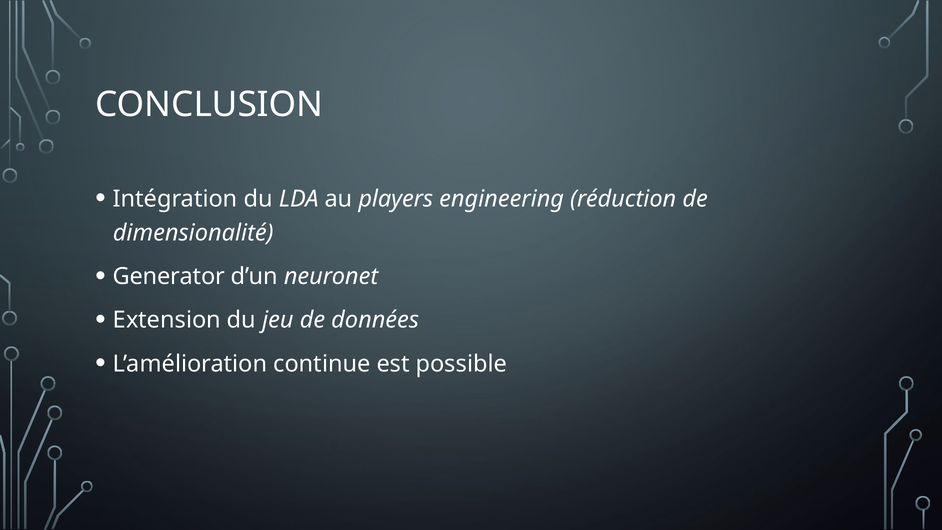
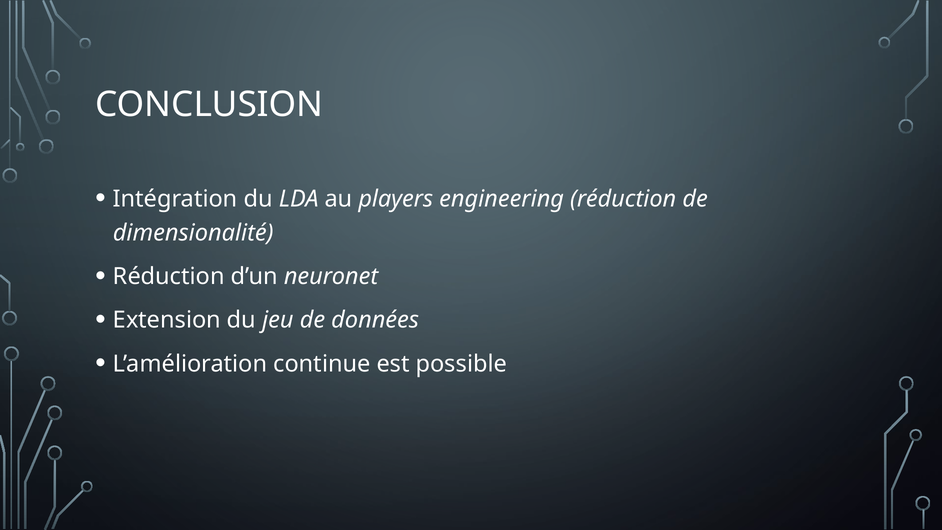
Generator at (169, 276): Generator -> Réduction
